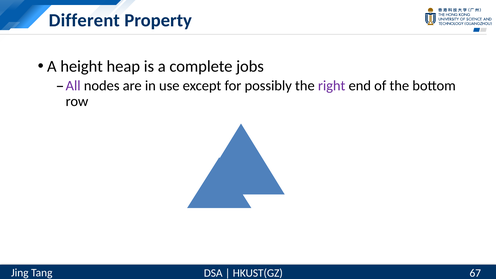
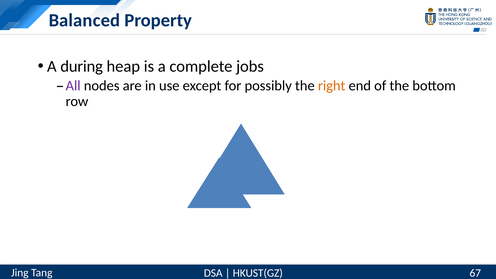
Different: Different -> Balanced
height: height -> during
right colour: purple -> orange
